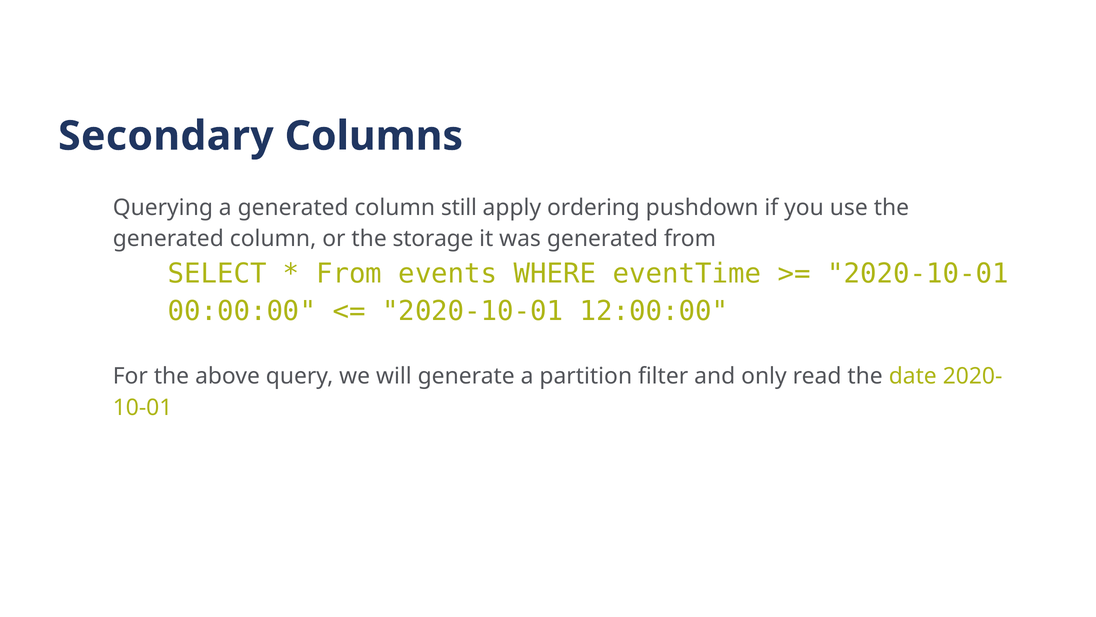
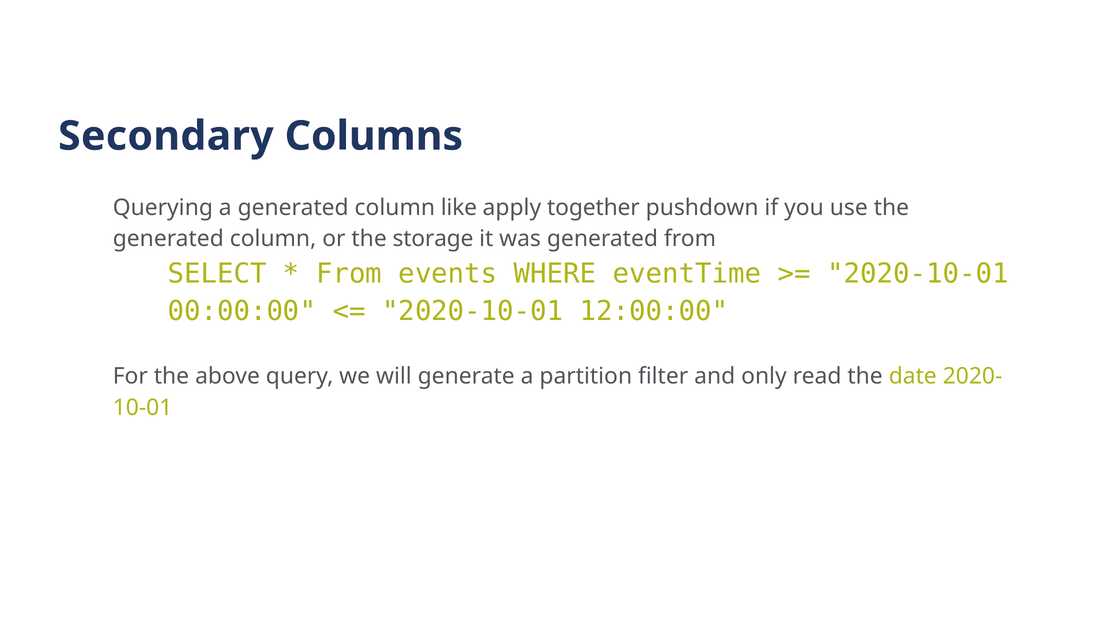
still: still -> like
ordering: ordering -> together
